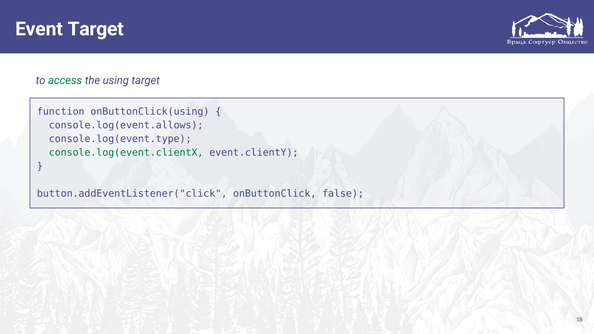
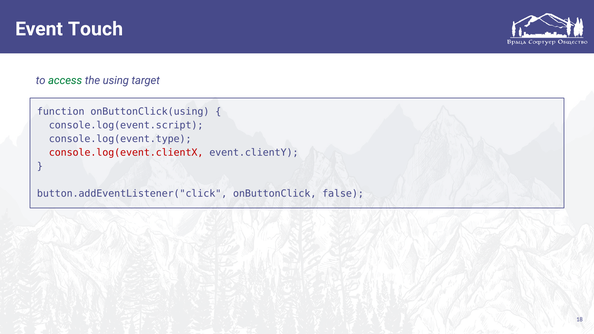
Event Target: Target -> Touch
console.log(event.allows: console.log(event.allows -> console.log(event.script
console.log(event.clientX colour: green -> red
